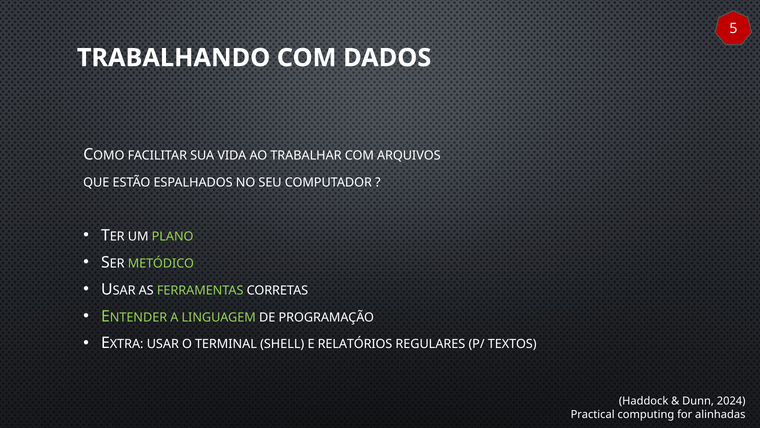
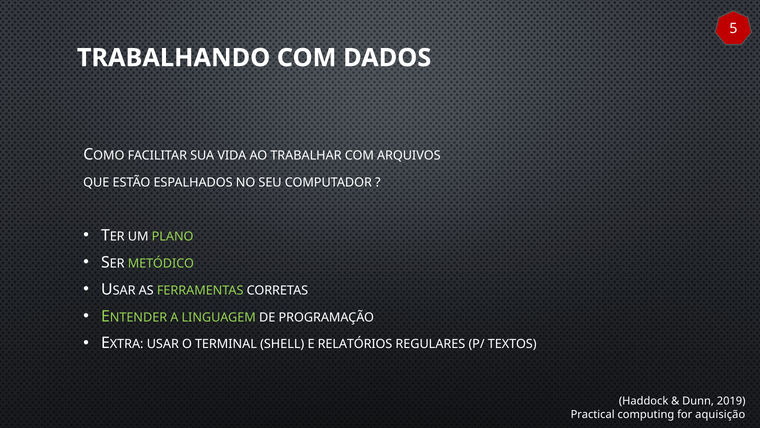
2024: 2024 -> 2019
alinhadas: alinhadas -> aquisição
